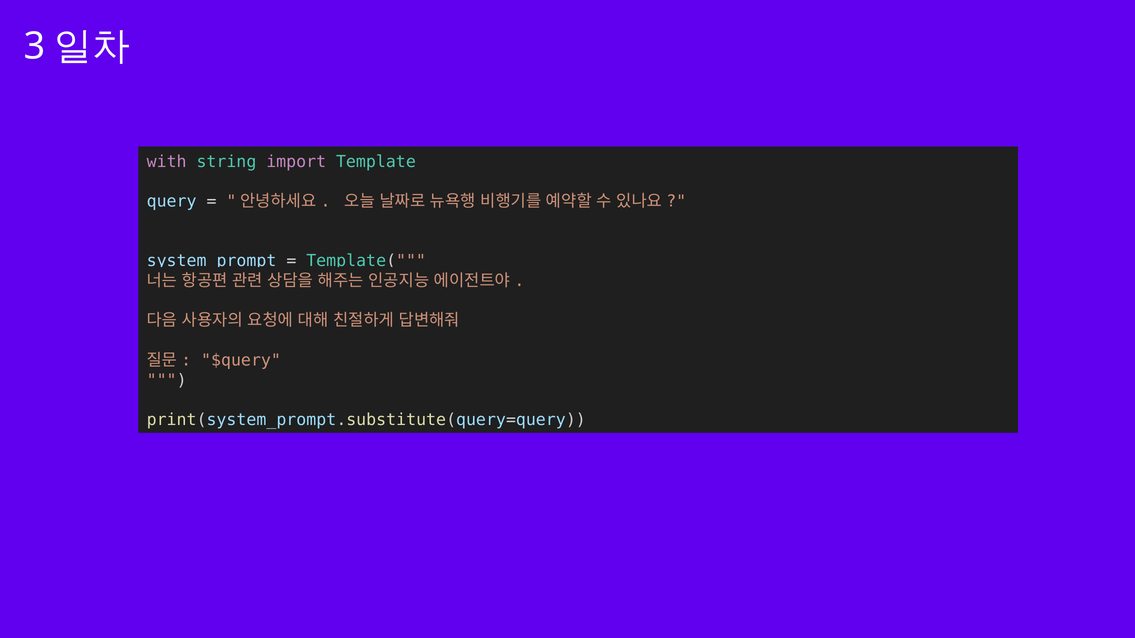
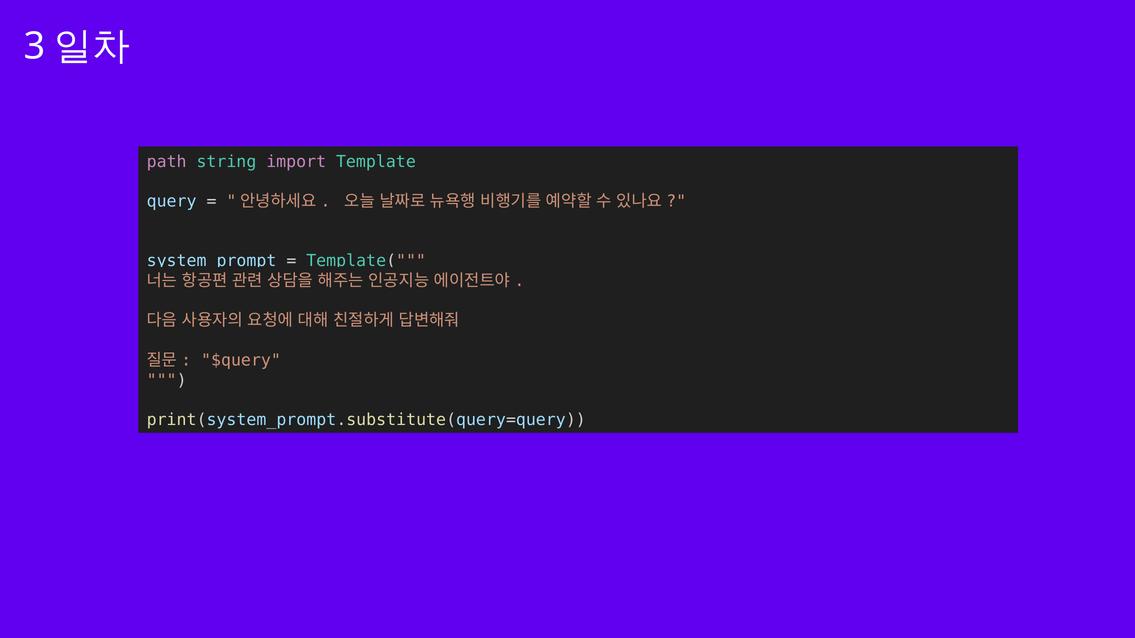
with: with -> path
